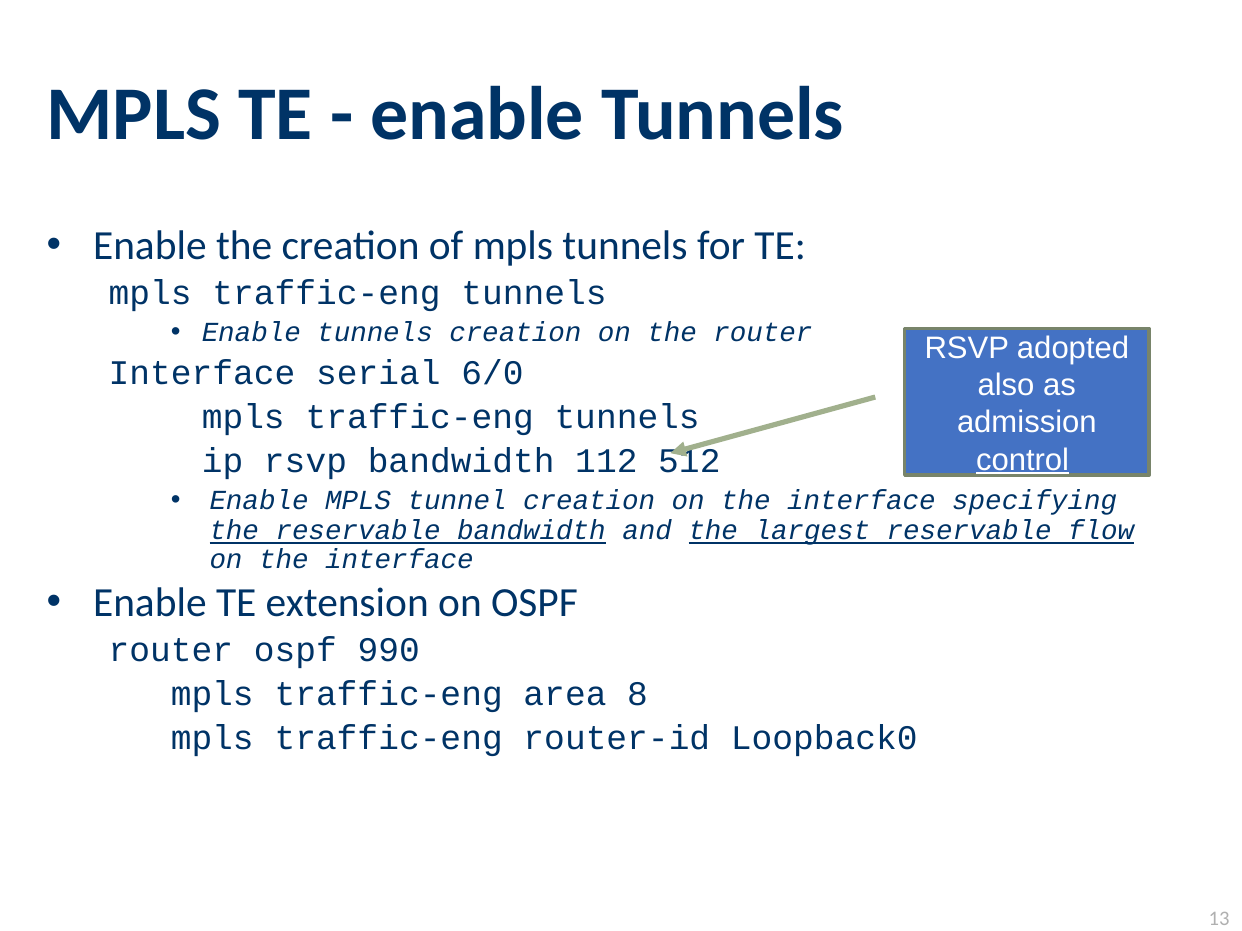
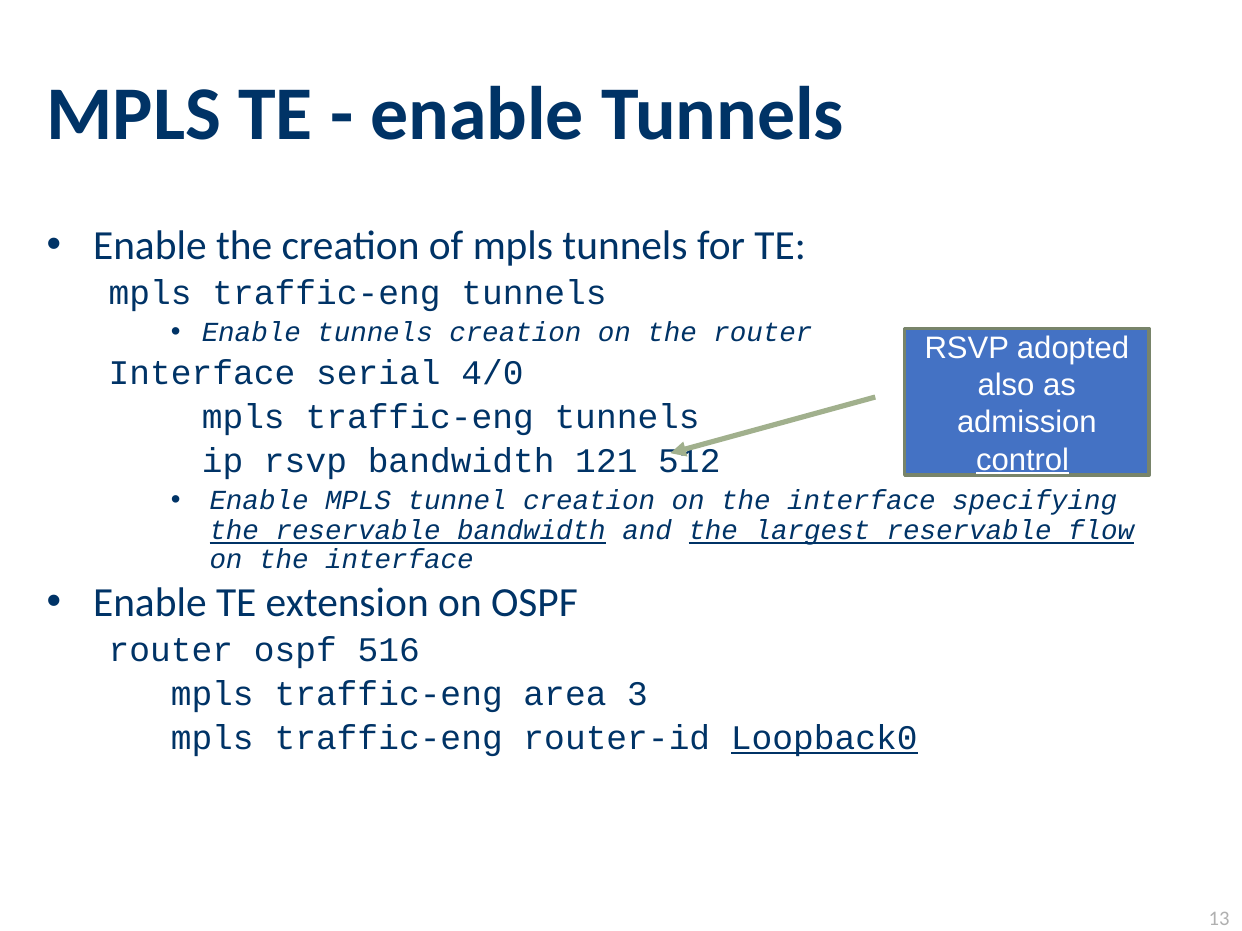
6/0: 6/0 -> 4/0
112: 112 -> 121
990: 990 -> 516
8: 8 -> 3
Loopback0 underline: none -> present
